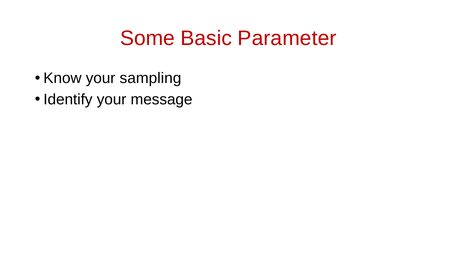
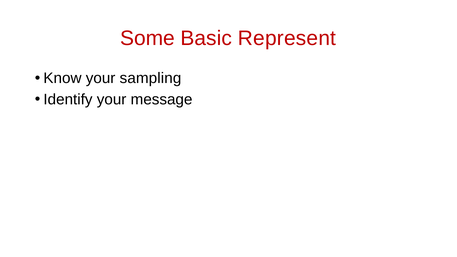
Parameter: Parameter -> Represent
